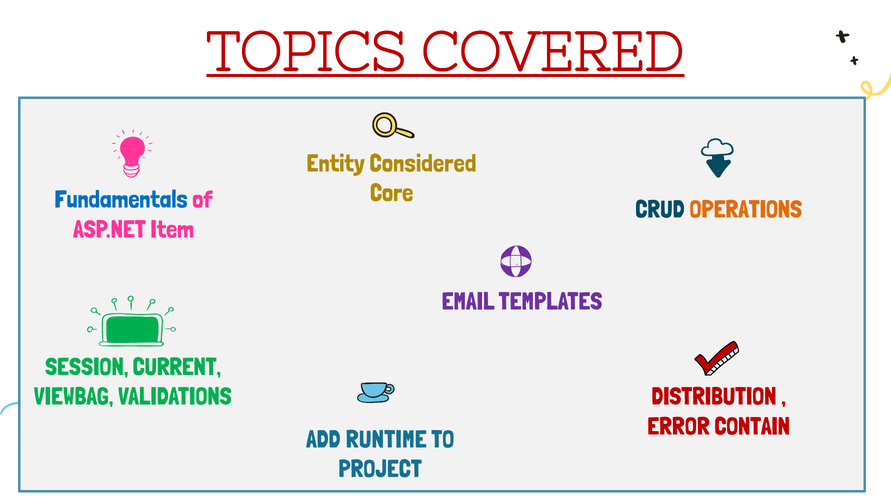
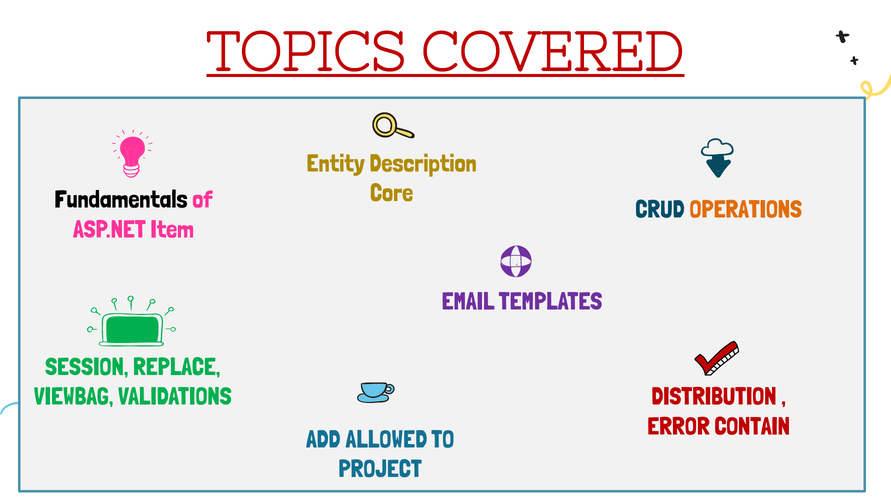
Considered: Considered -> Description
Fundamentals colour: blue -> black
CURRENT: CURRENT -> REPLACE
RUNTIME: RUNTIME -> ALLOWED
